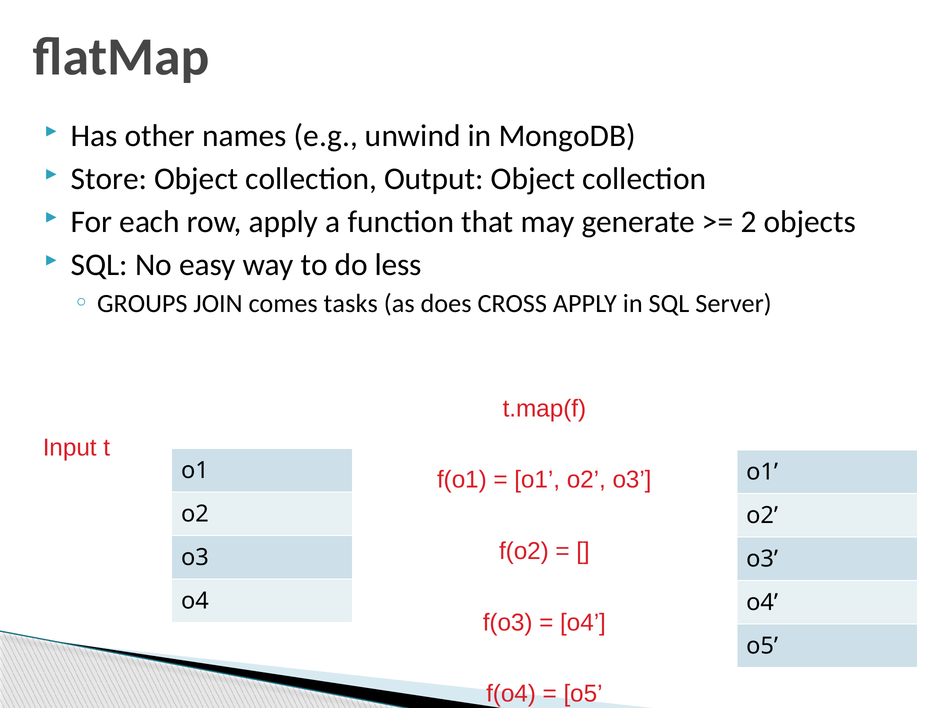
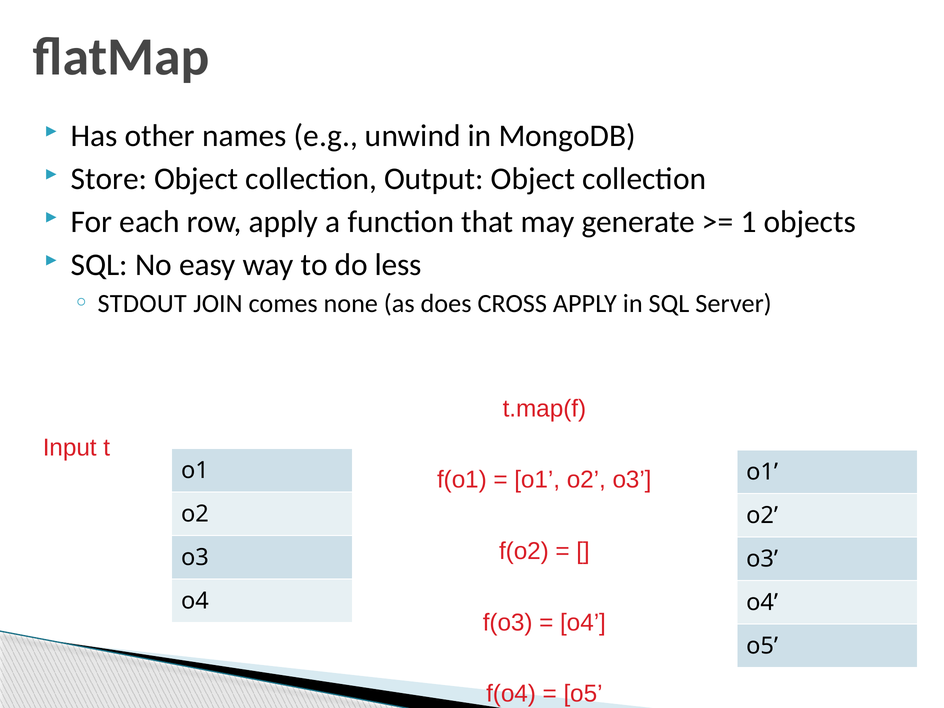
2: 2 -> 1
GROUPS: GROUPS -> STDOUT
tasks: tasks -> none
